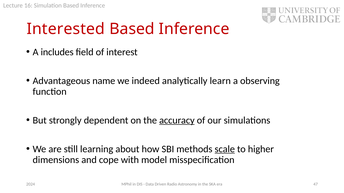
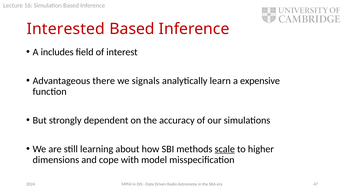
name: name -> there
indeed: indeed -> signals
observing: observing -> expensive
accuracy underline: present -> none
